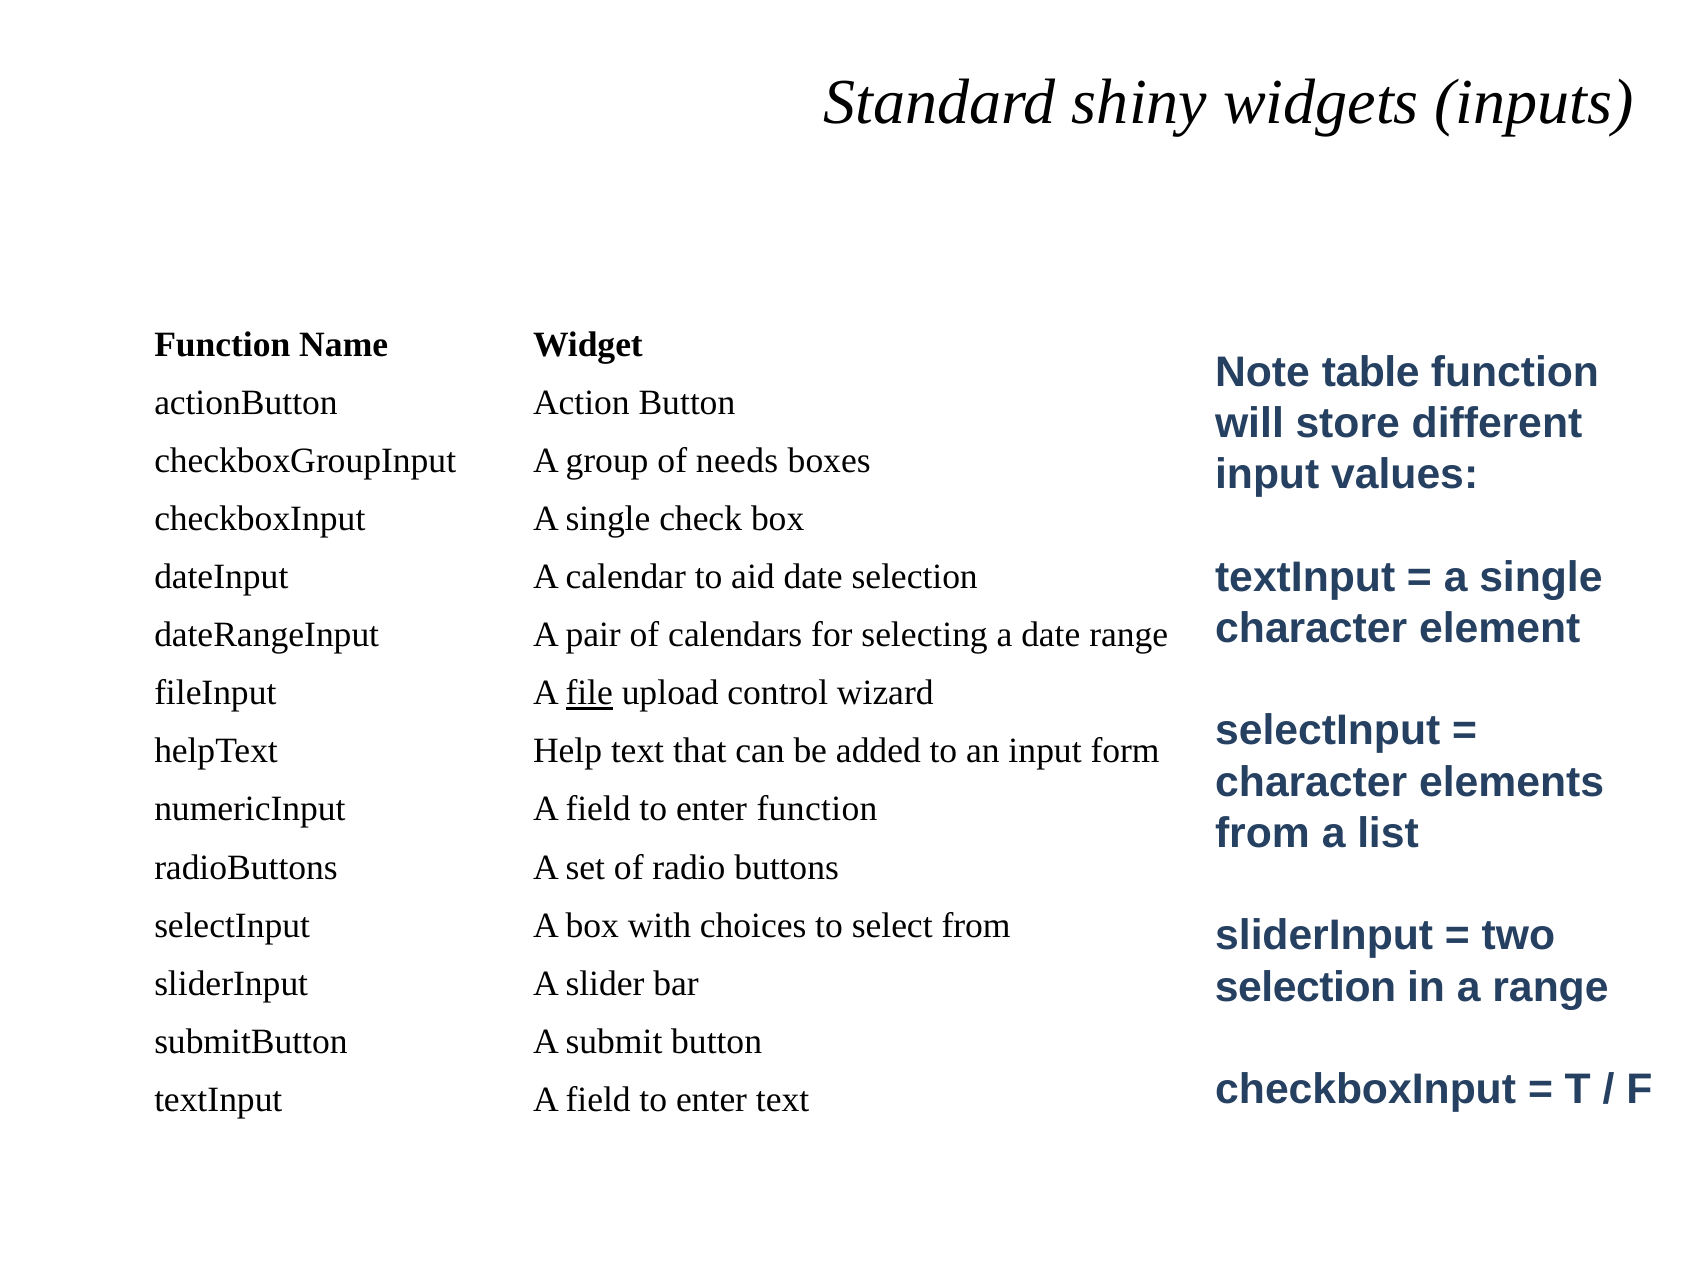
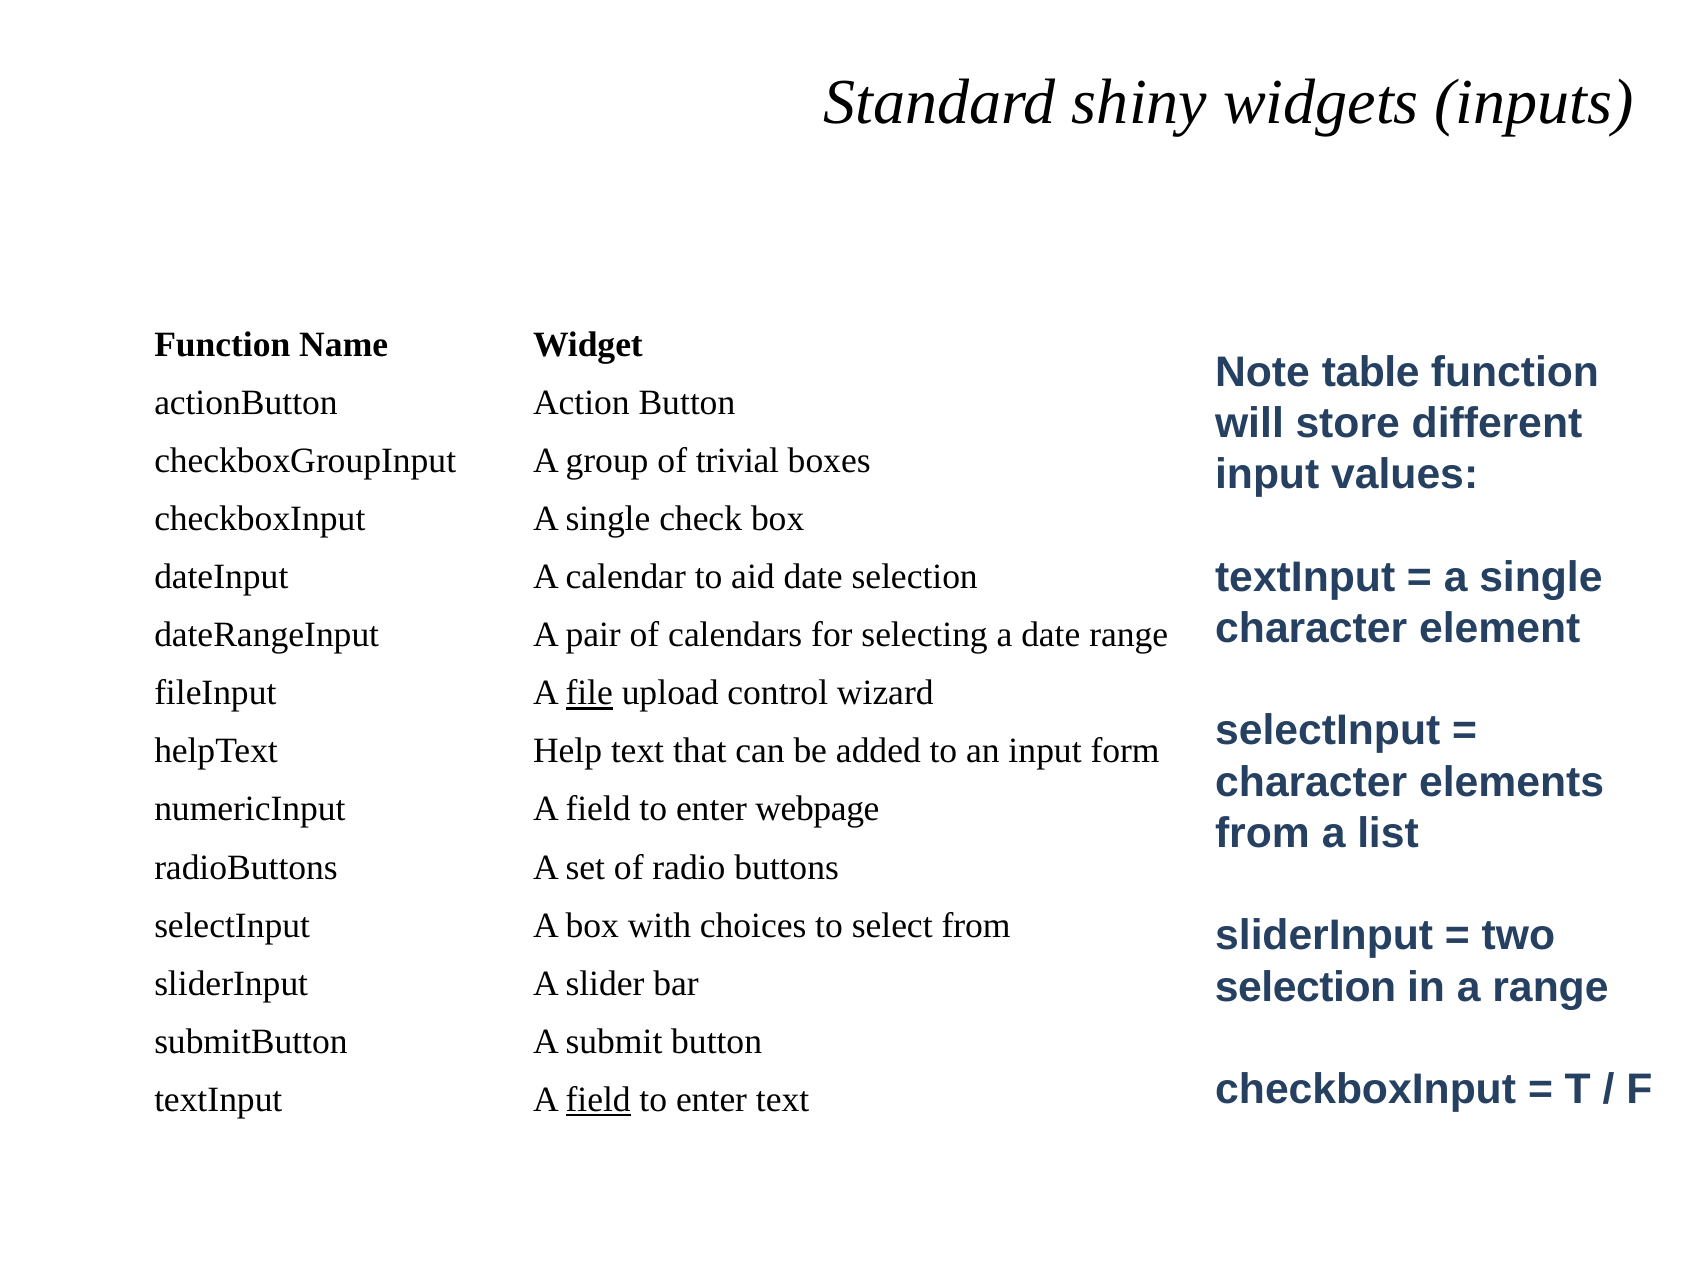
needs: needs -> trivial
enter function: function -> webpage
field at (598, 1099) underline: none -> present
